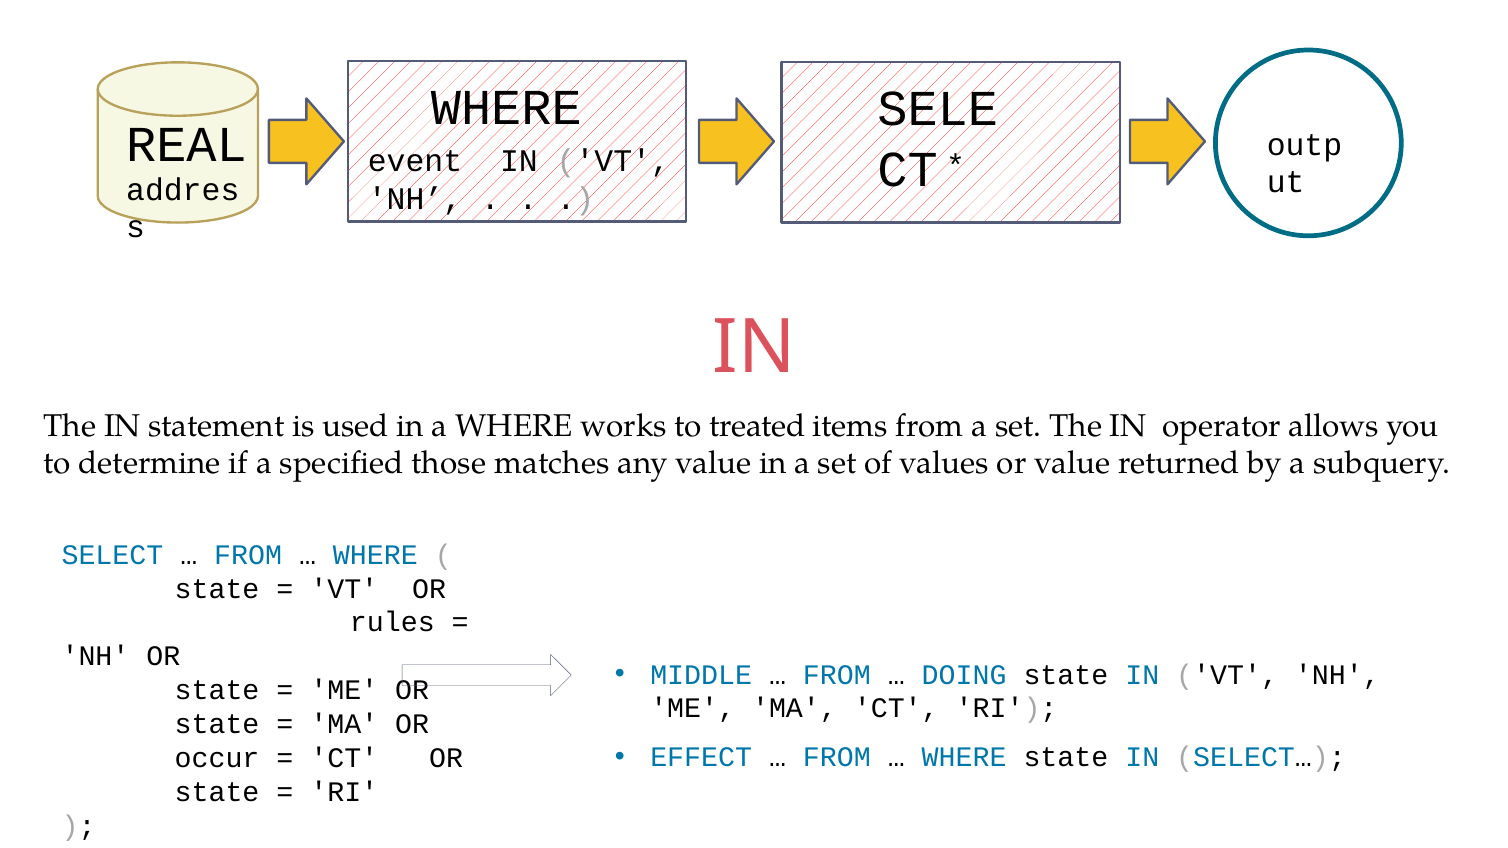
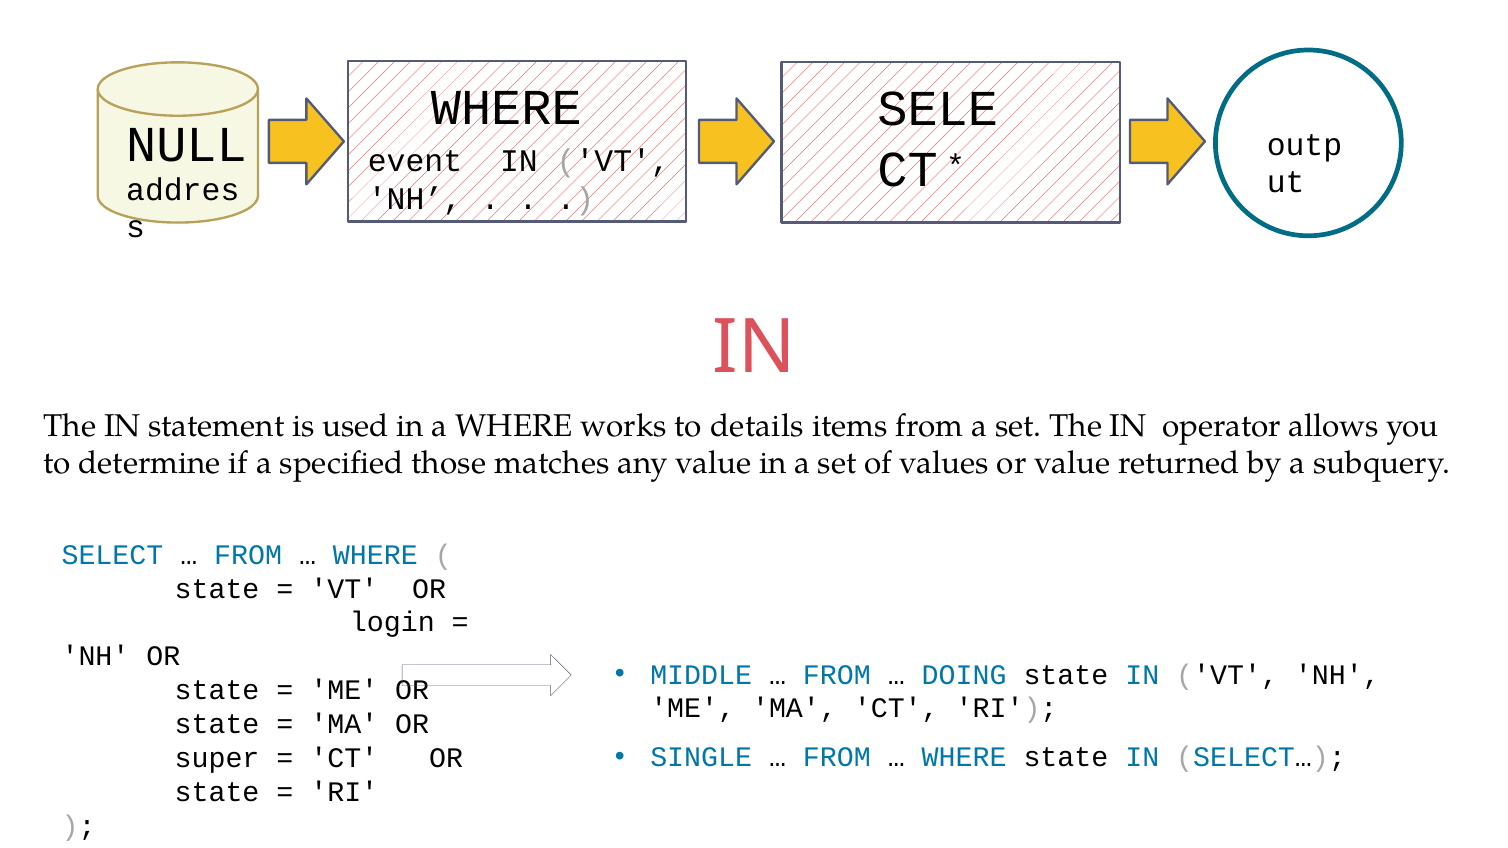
REAL: REAL -> NULL
treated: treated -> details
rules: rules -> login
EFFECT: EFFECT -> SINGLE
occur: occur -> super
